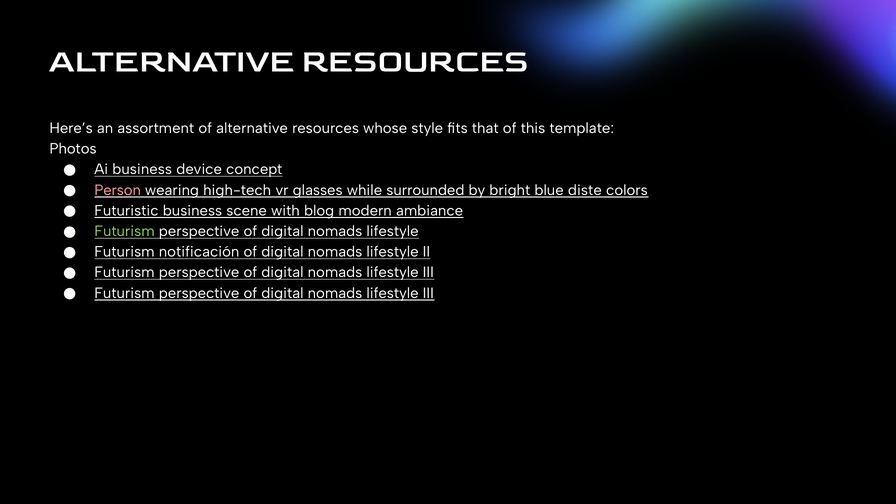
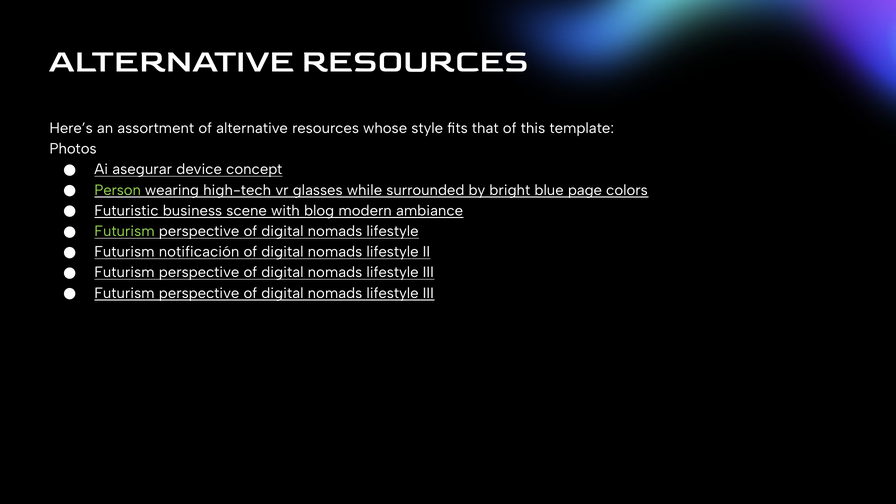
Ai business: business -> asegurar
Person colour: pink -> light green
diste: diste -> page
